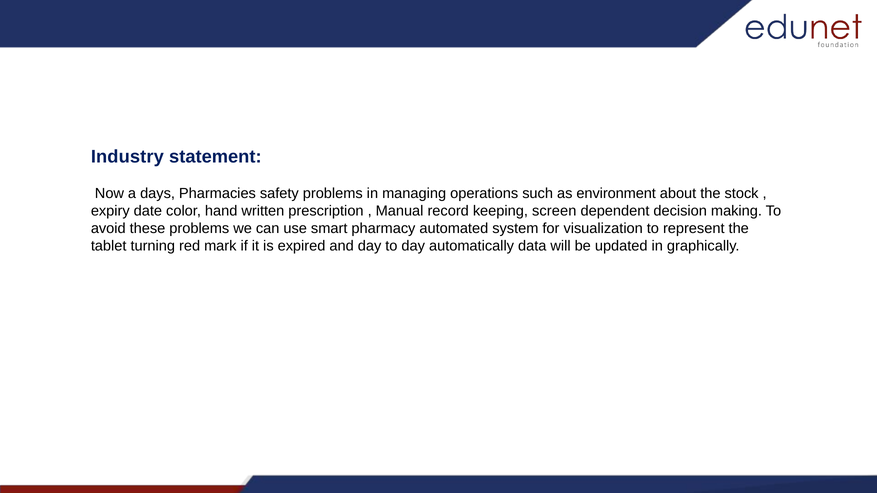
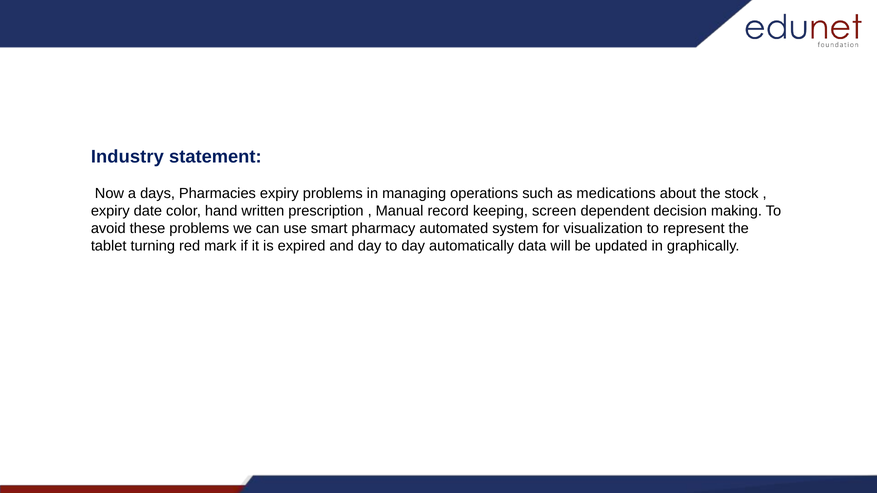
Pharmacies safety: safety -> expiry
environment: environment -> medications
